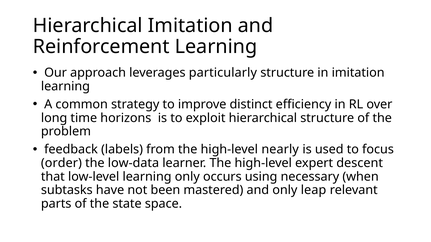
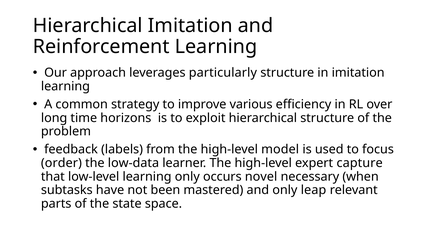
distinct: distinct -> various
nearly: nearly -> model
descent: descent -> capture
using: using -> novel
